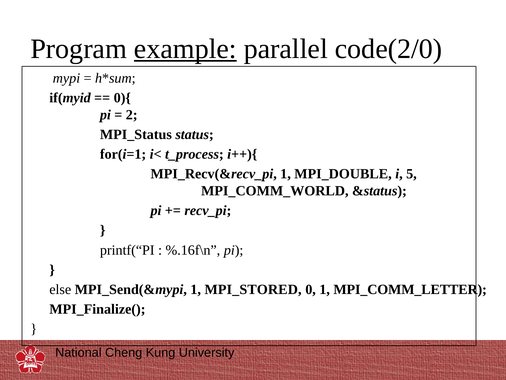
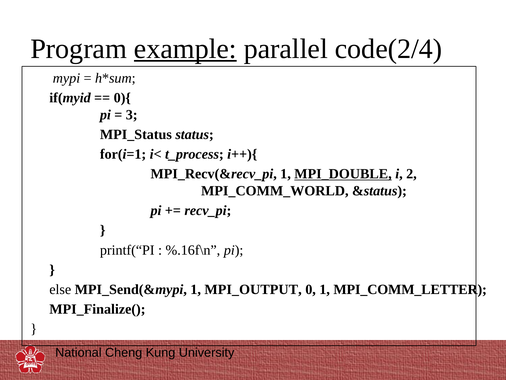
code(2/0: code(2/0 -> code(2/4
2: 2 -> 3
MPI_DOUBLE underline: none -> present
5: 5 -> 2
MPI_STORED: MPI_STORED -> MPI_OUTPUT
